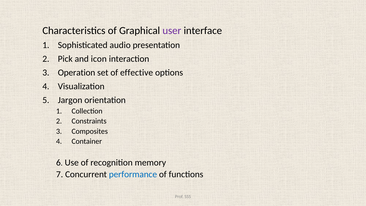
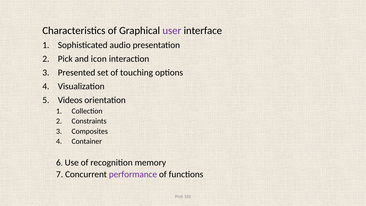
Operation: Operation -> Presented
effective: effective -> touching
Jargon: Jargon -> Videos
performance colour: blue -> purple
